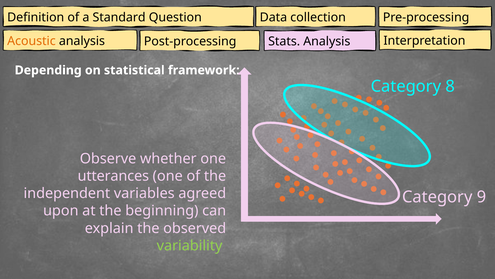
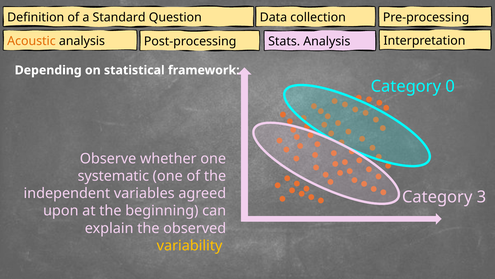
8: 8 -> 0
utterances: utterances -> systematic
9: 9 -> 3
variability colour: light green -> yellow
